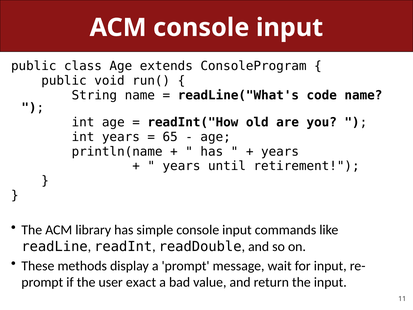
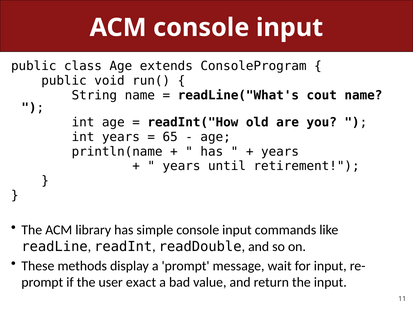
code: code -> cout
